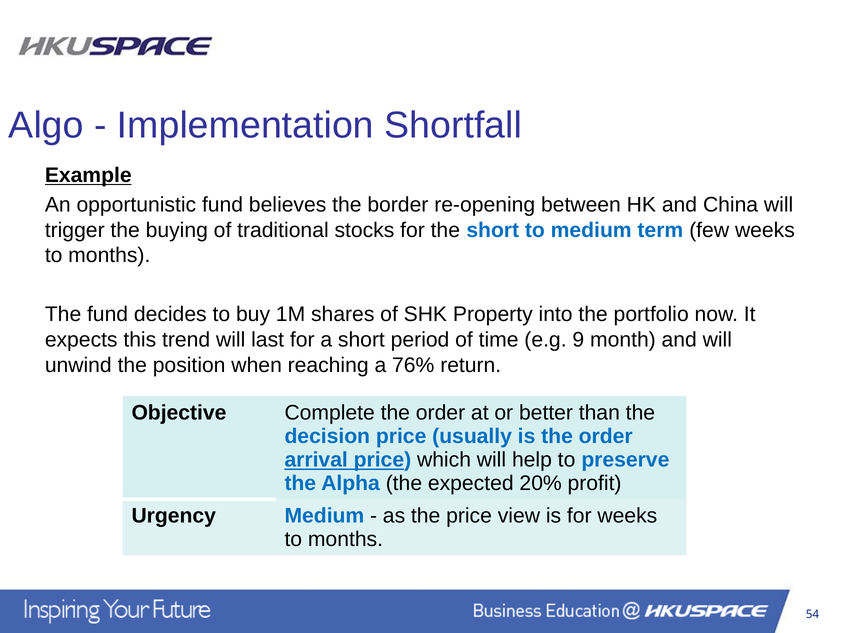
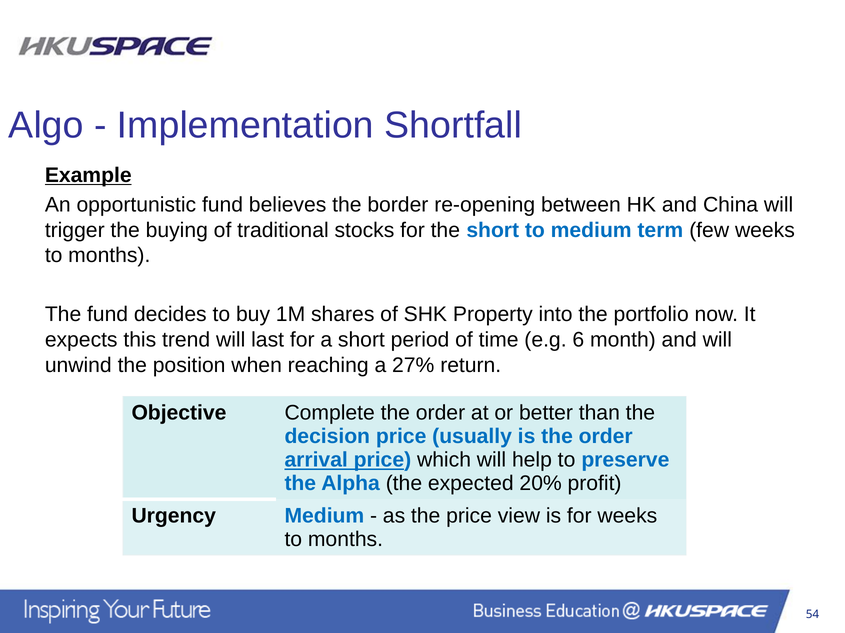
9: 9 -> 6
76%: 76% -> 27%
